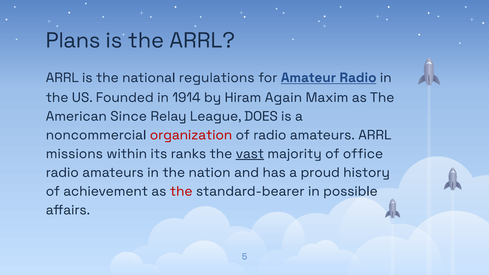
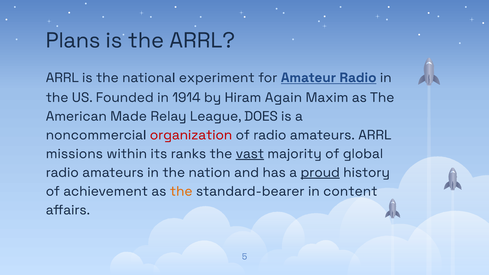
regulations: regulations -> experiment
Since: Since -> Made
office: office -> global
proud underline: none -> present
the at (181, 191) colour: red -> orange
possible: possible -> content
